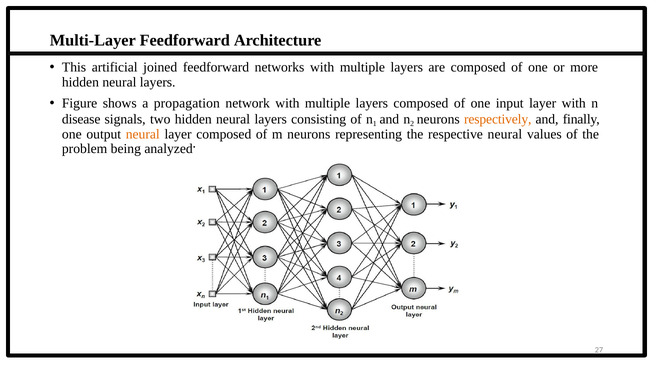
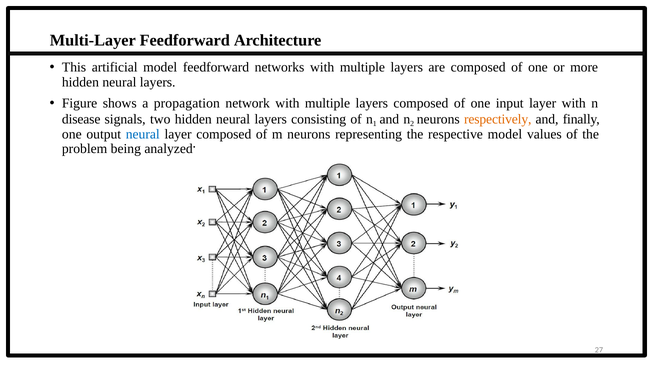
artificial joined: joined -> model
neural at (143, 134) colour: orange -> blue
respective neural: neural -> model
